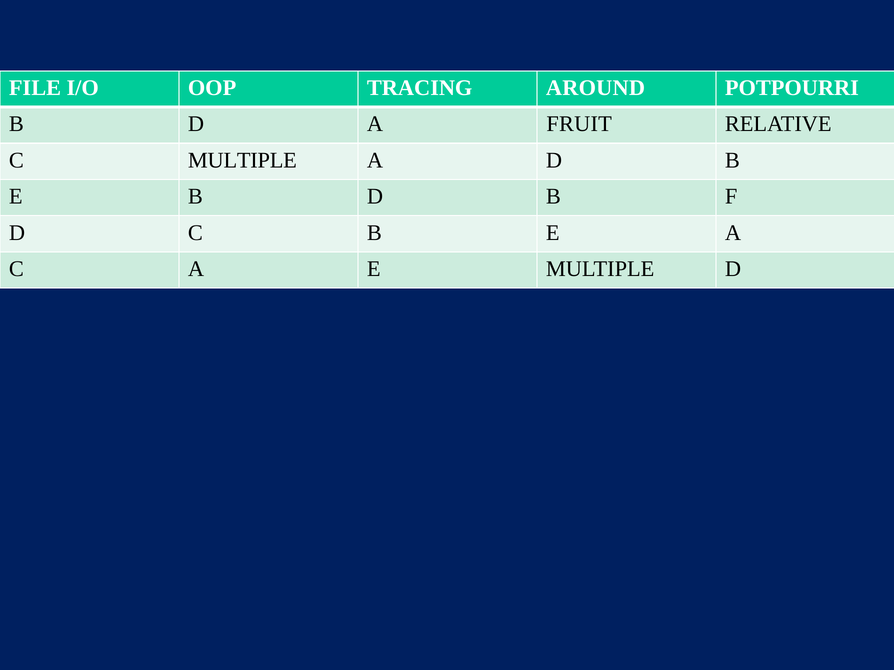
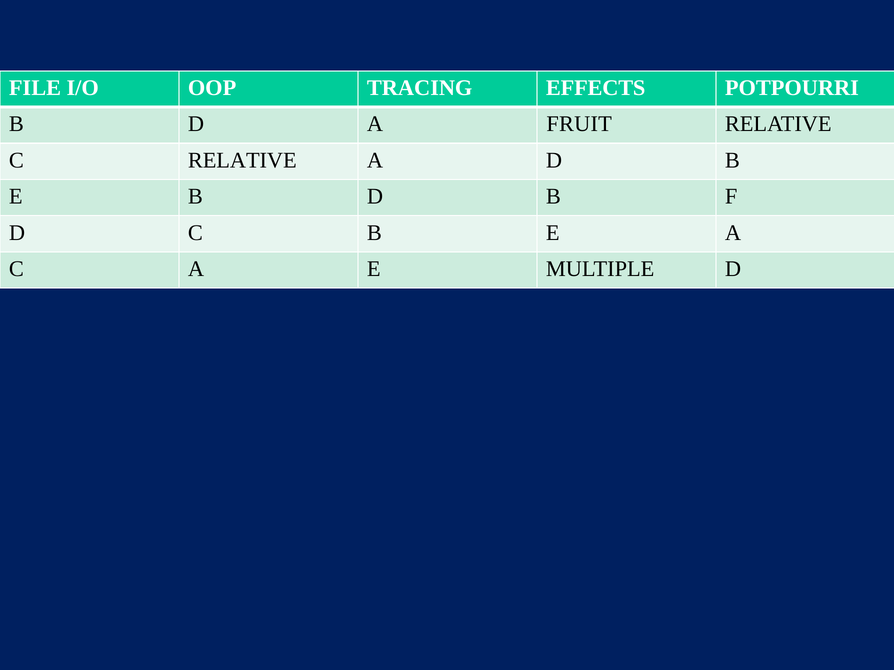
AROUND: AROUND -> EFFECTS
C MULTIPLE: MULTIPLE -> RELATIVE
